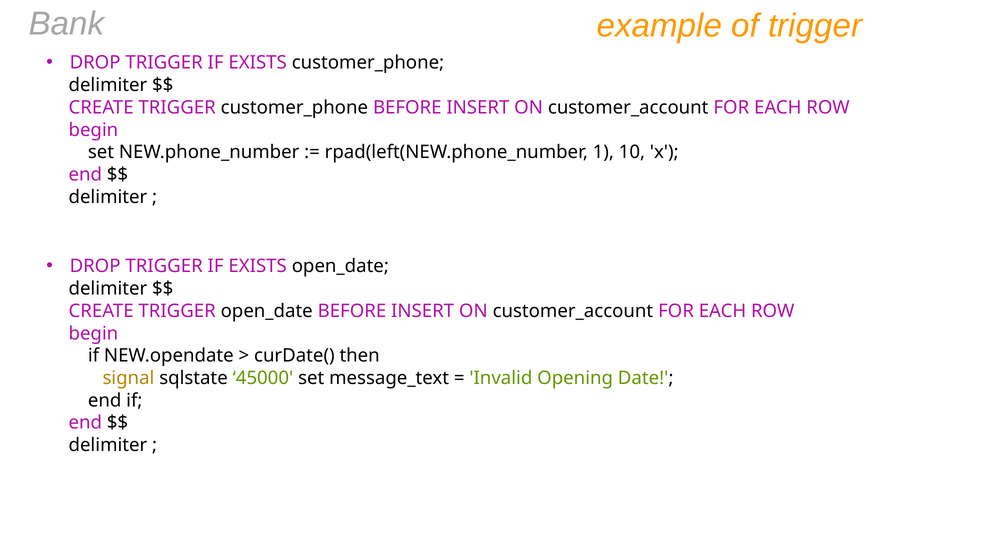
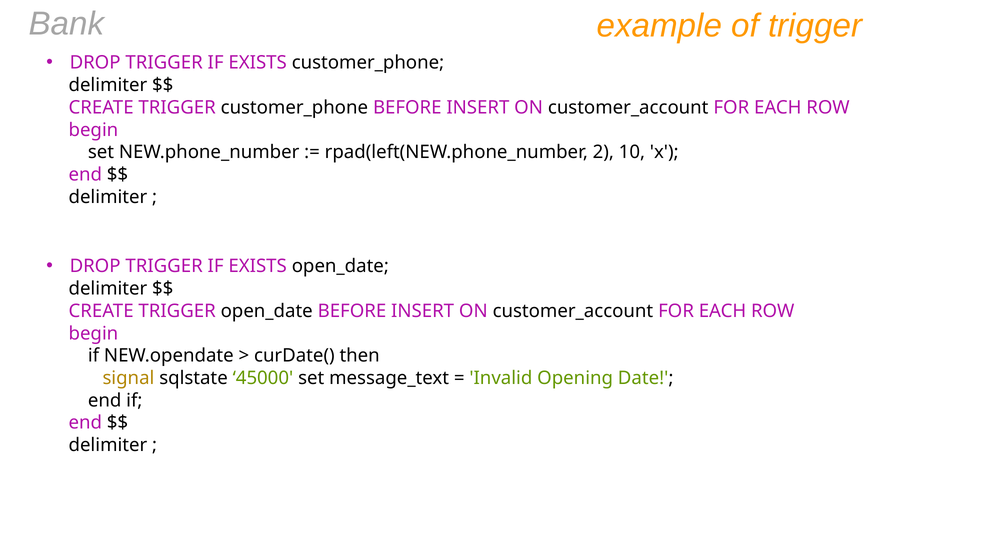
1: 1 -> 2
